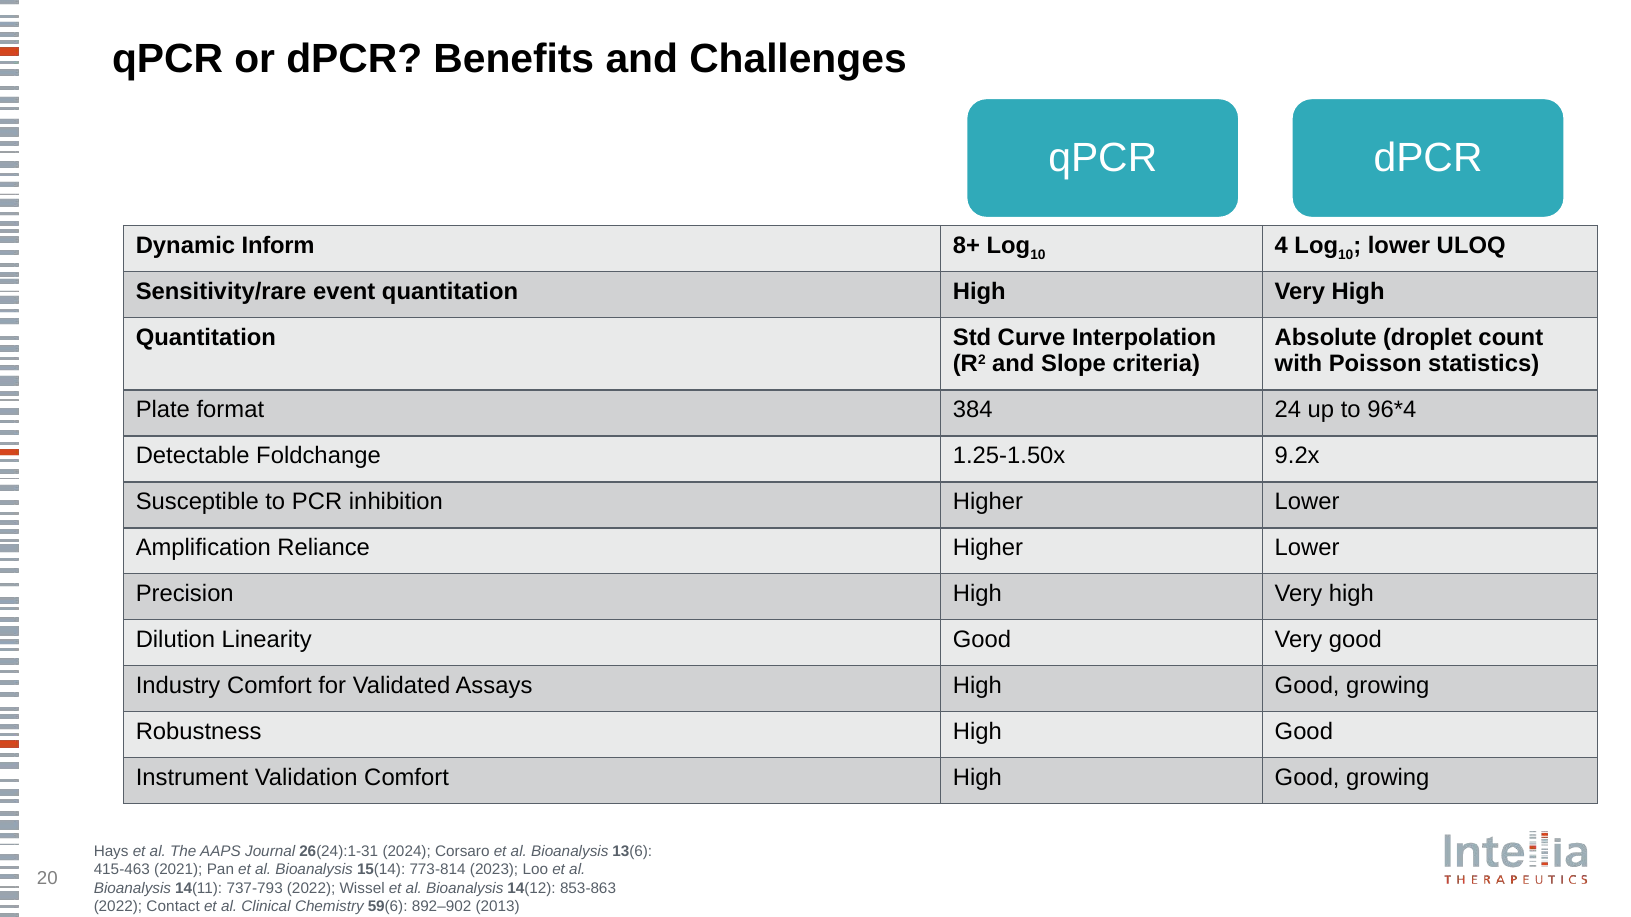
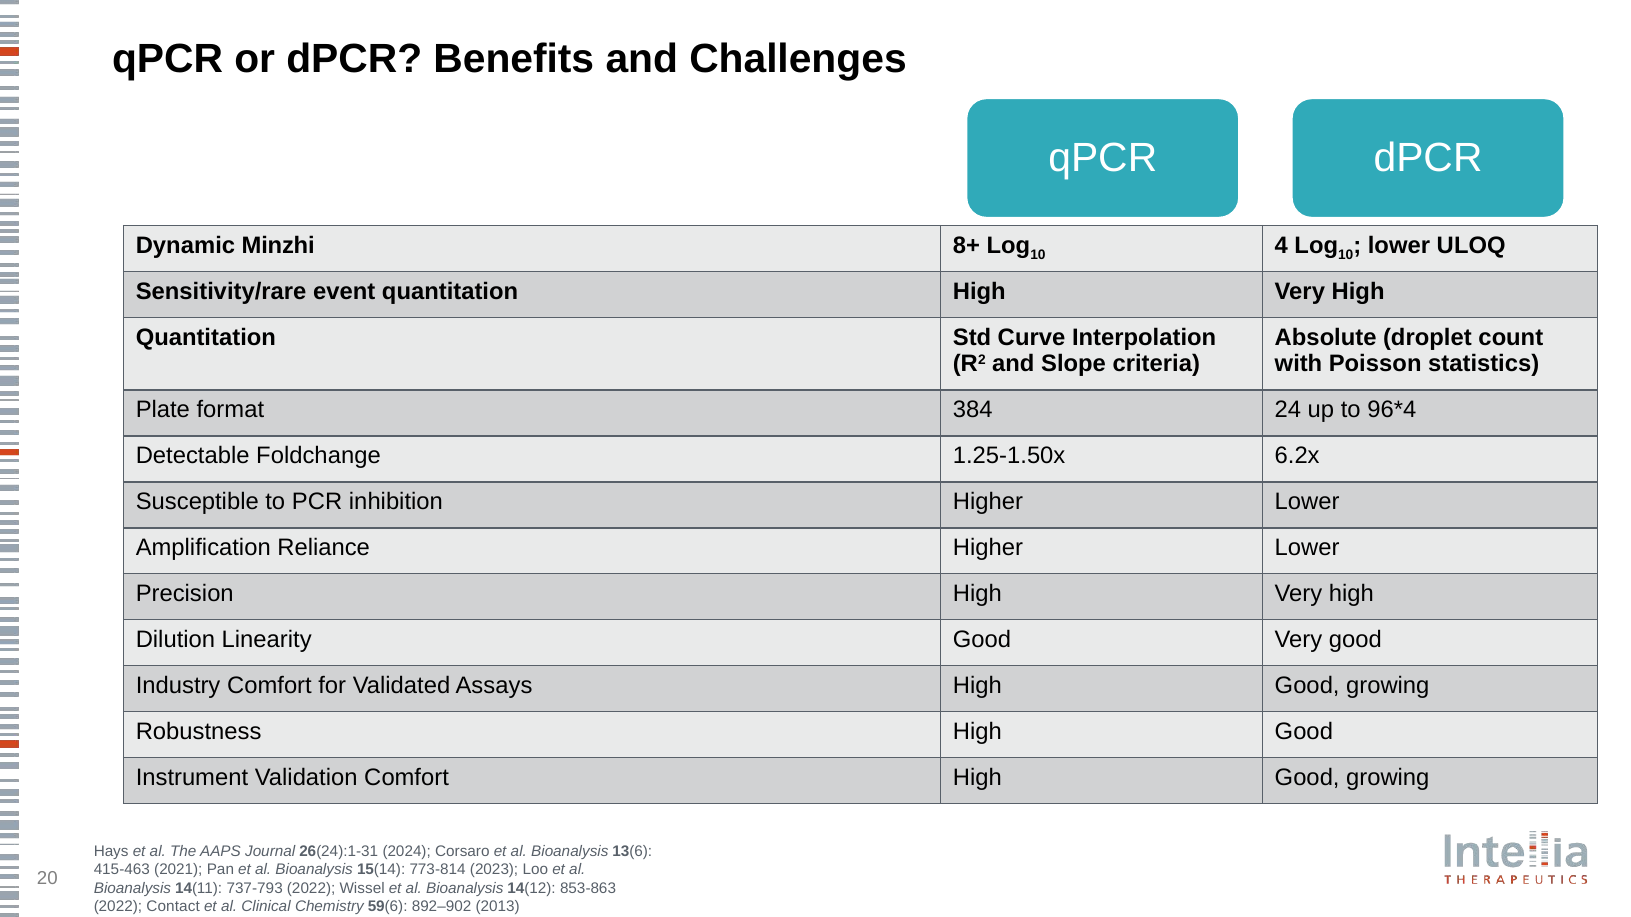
Inform: Inform -> Minzhi
9.2x: 9.2x -> 6.2x
